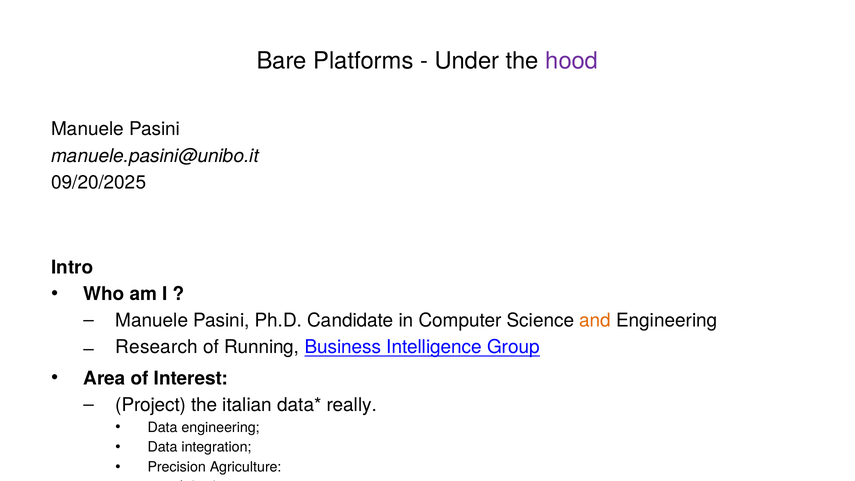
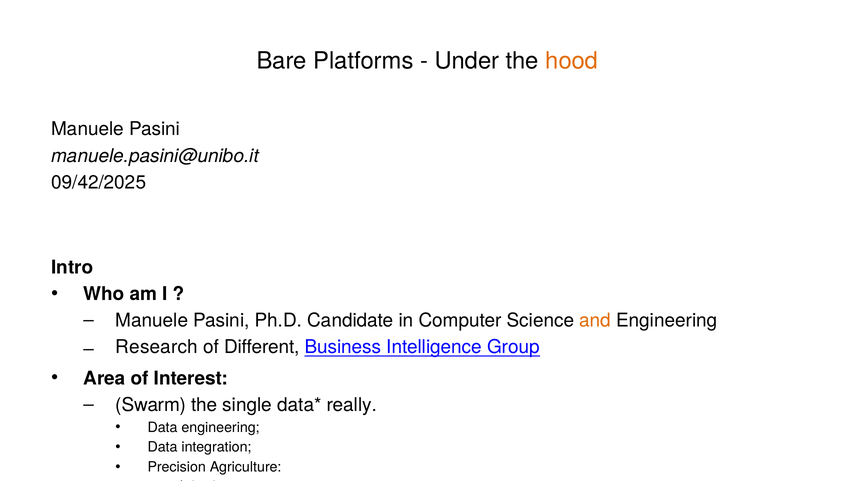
hood colour: purple -> orange
09/20/2025: 09/20/2025 -> 09/42/2025
of Running: Running -> Different
Project at (151, 405): Project -> Swarm
the italian: italian -> single
